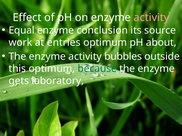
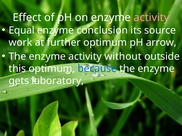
entries: entries -> further
about: about -> arrow
bubbles: bubbles -> without
because colour: green -> blue
